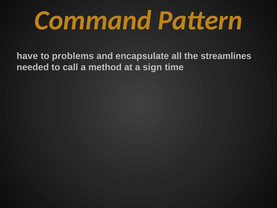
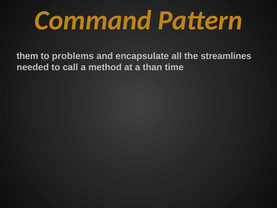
have: have -> them
sign: sign -> than
